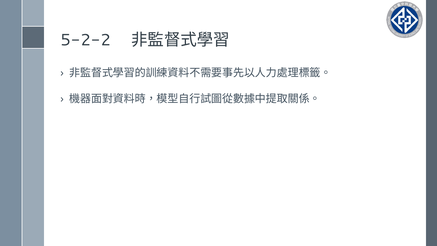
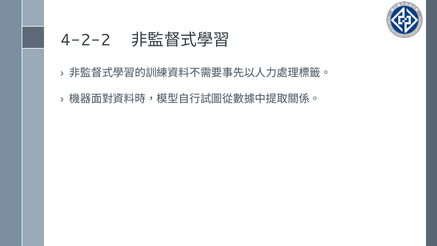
5-2-2: 5-2-2 -> 4-2-2
